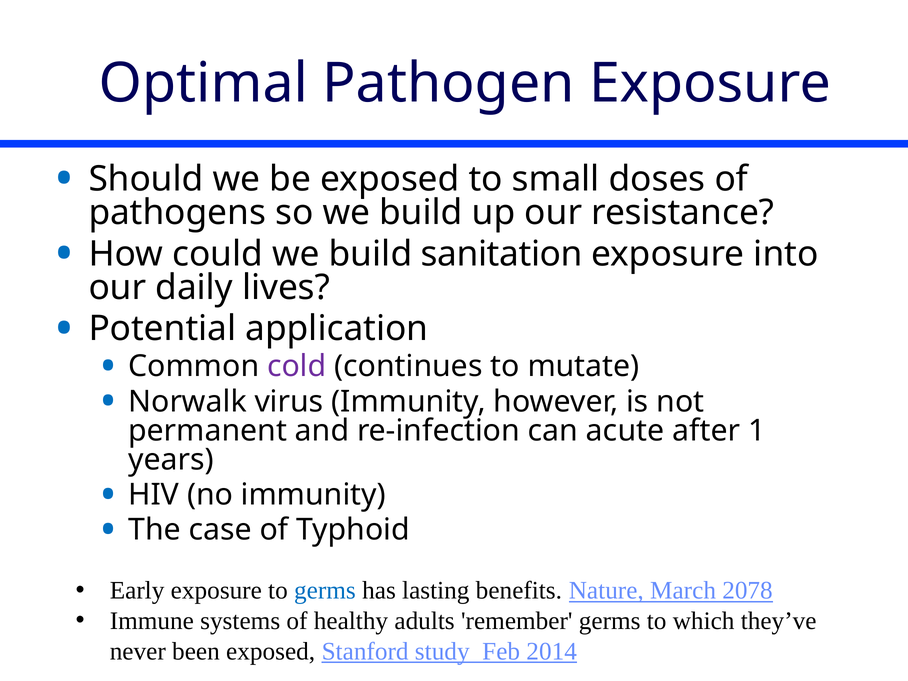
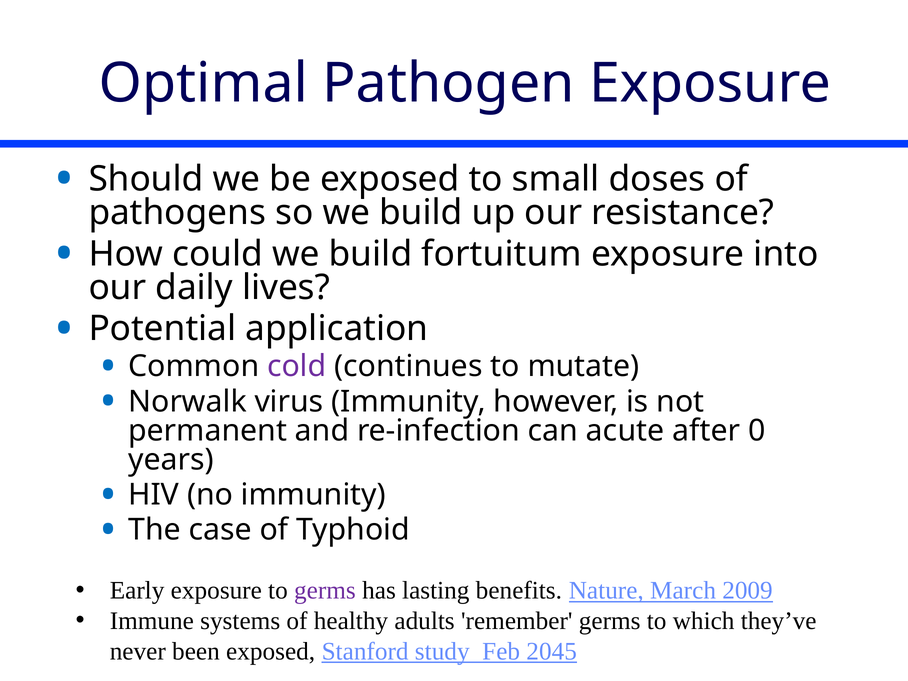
sanitation: sanitation -> fortuitum
1: 1 -> 0
germs at (325, 591) colour: blue -> purple
2078: 2078 -> 2009
2014: 2014 -> 2045
